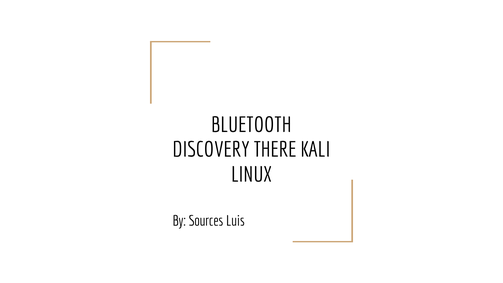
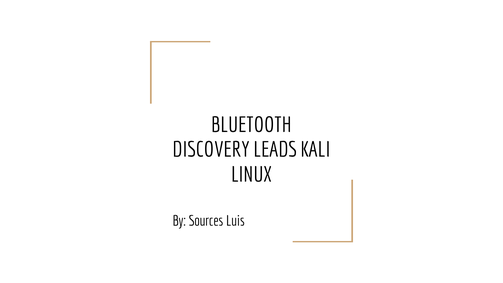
THERE: THERE -> LEADS
